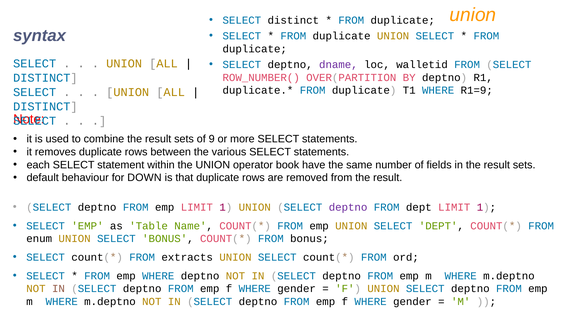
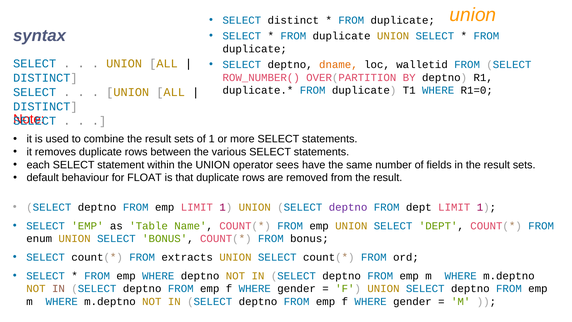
dname colour: purple -> orange
R1=9: R1=9 -> R1=0
of 9: 9 -> 1
book: book -> sees
DOWN: DOWN -> FLOAT
